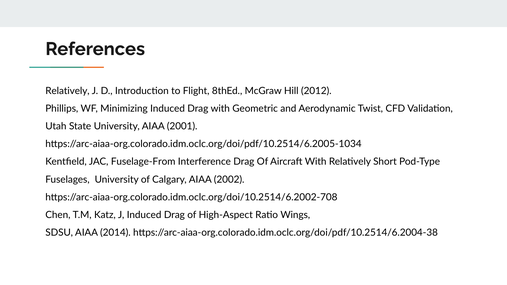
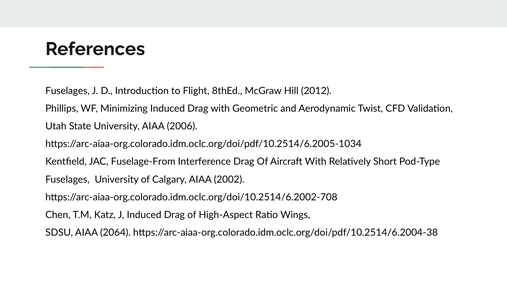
Relatively at (67, 91): Relatively -> Fuselages
2001: 2001 -> 2006
2014: 2014 -> 2064
